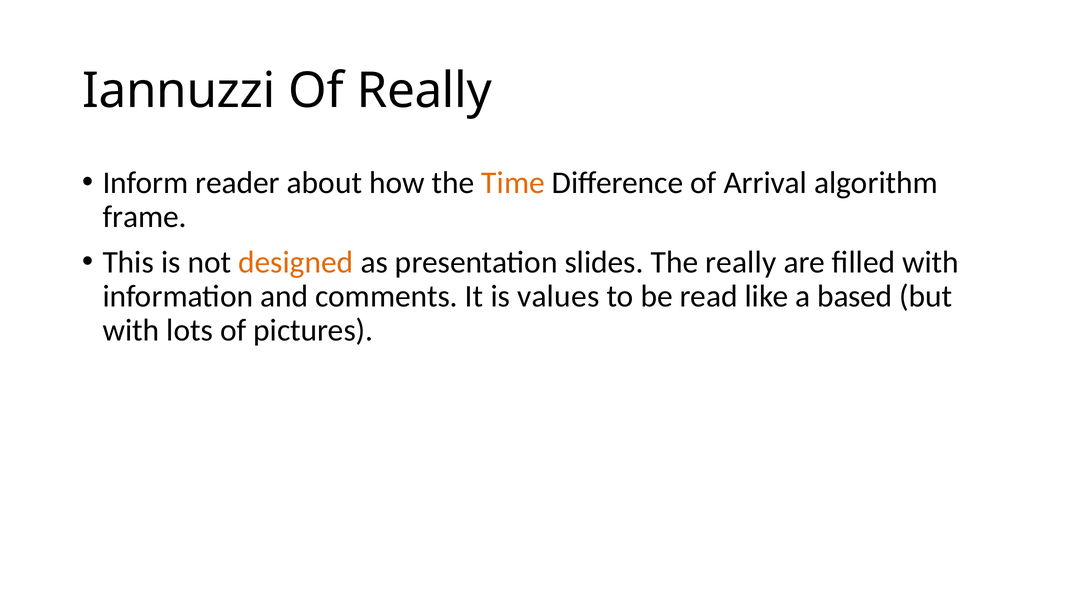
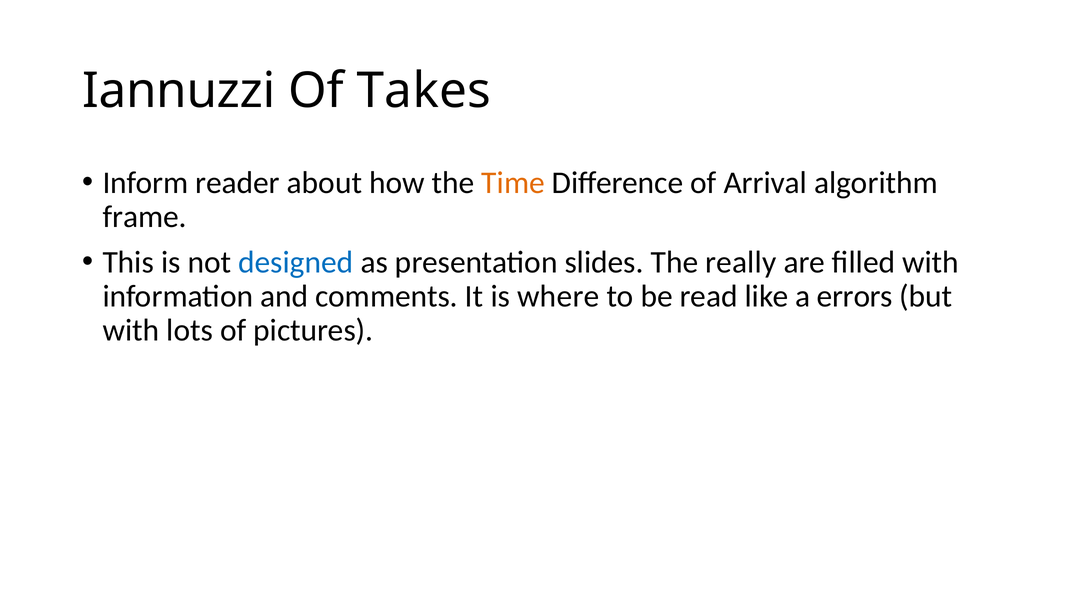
Of Really: Really -> Takes
designed colour: orange -> blue
values: values -> where
based: based -> errors
